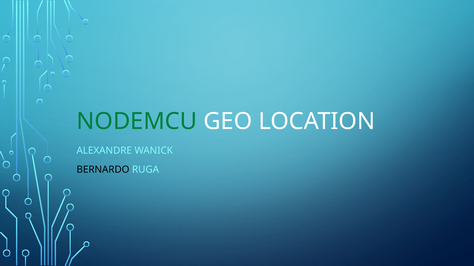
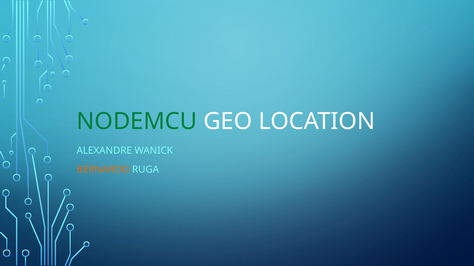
BERNARDO colour: black -> orange
